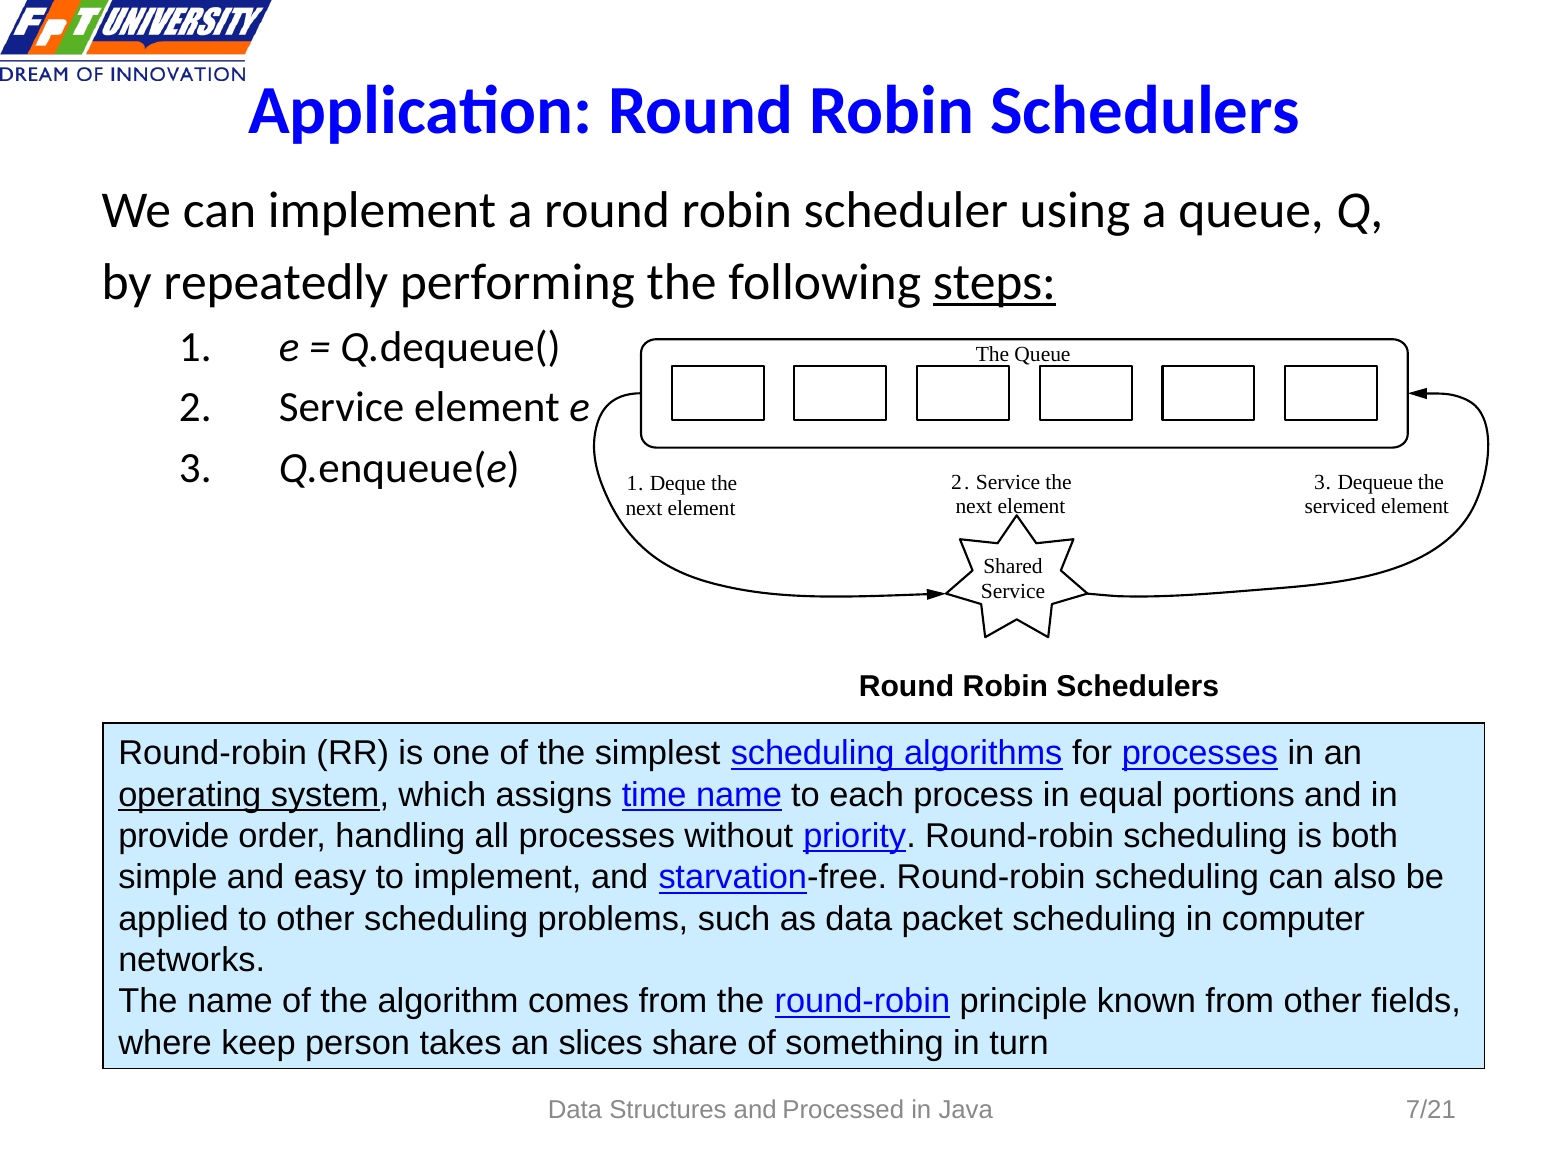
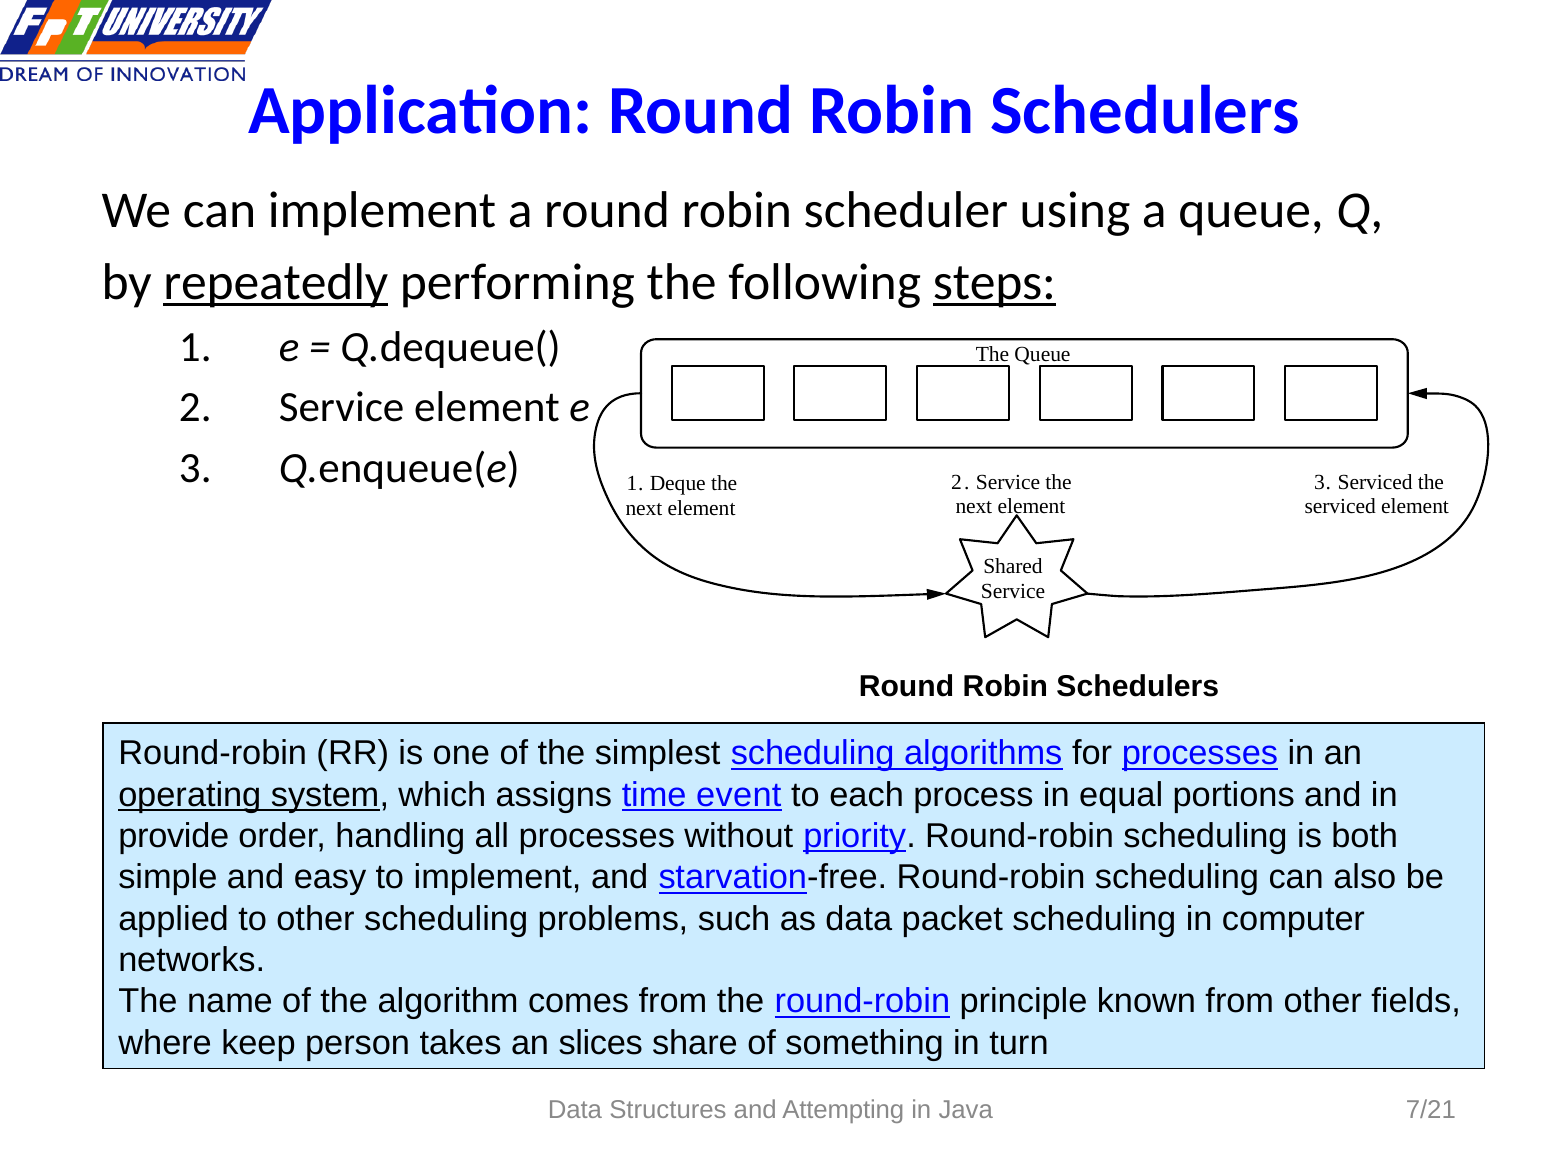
repeatedly underline: none -> present
3 Dequeue: Dequeue -> Serviced
time name: name -> event
Processed: Processed -> Attempting
